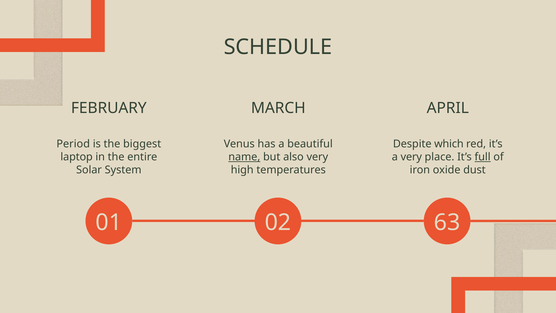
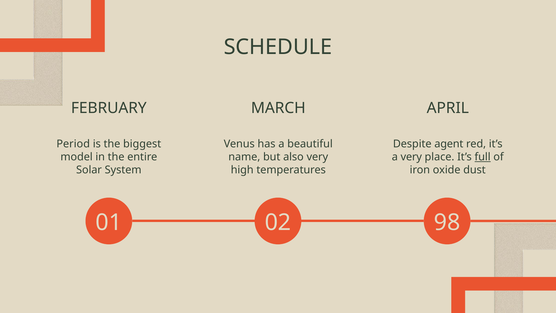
which: which -> agent
laptop: laptop -> model
name underline: present -> none
63: 63 -> 98
